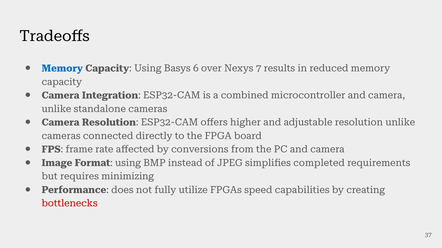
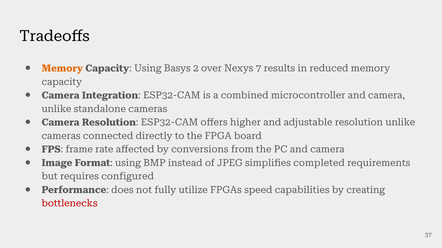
Memory at (62, 68) colour: blue -> orange
6: 6 -> 2
minimizing: minimizing -> configured
